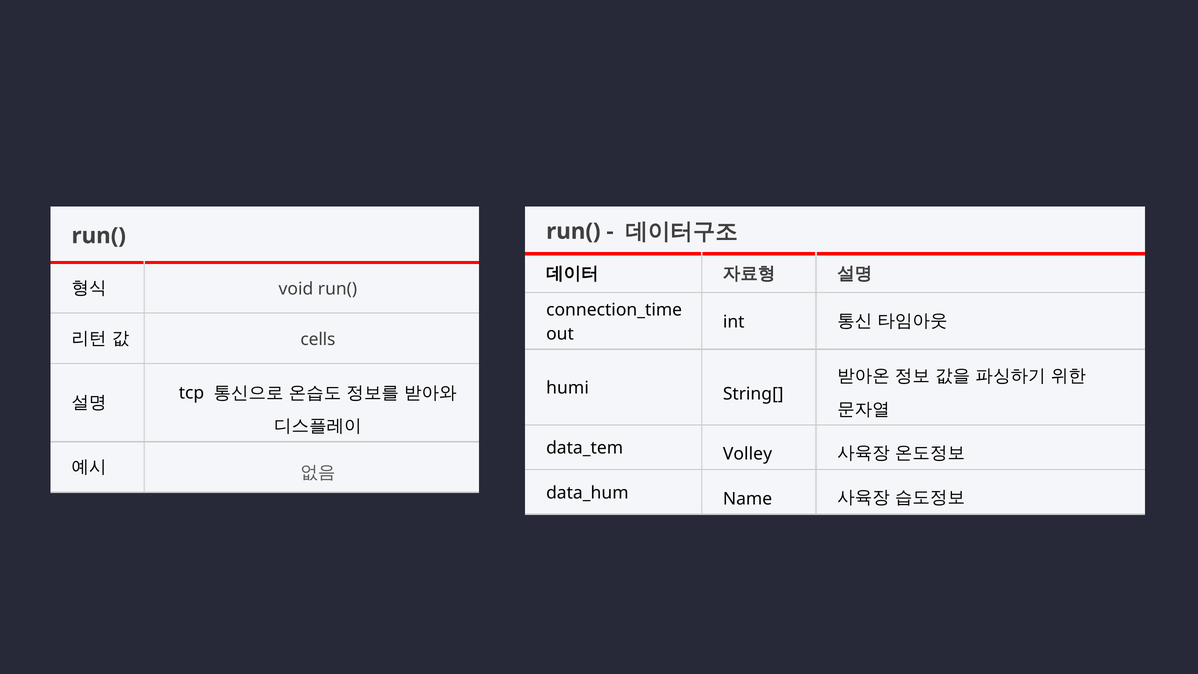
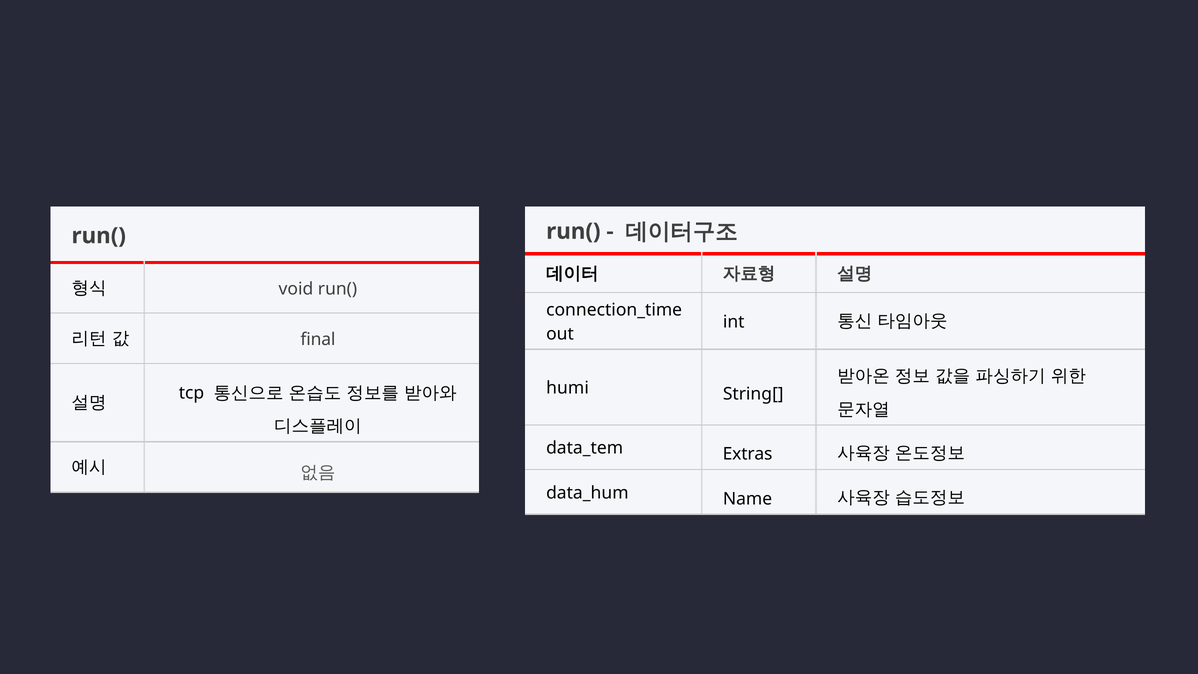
cells: cells -> final
Volley: Volley -> Extras
